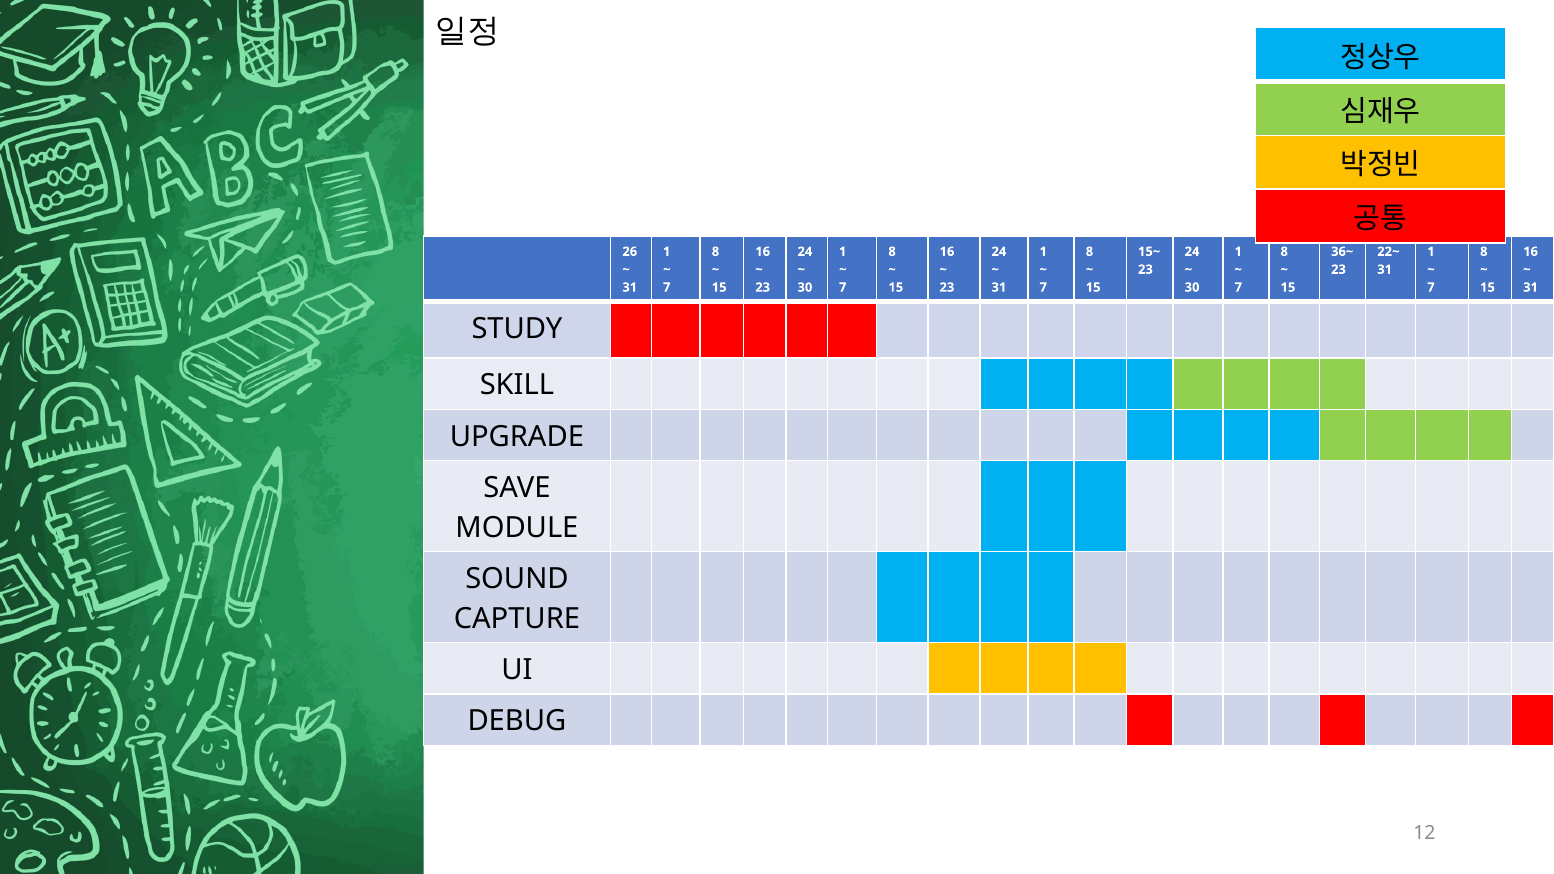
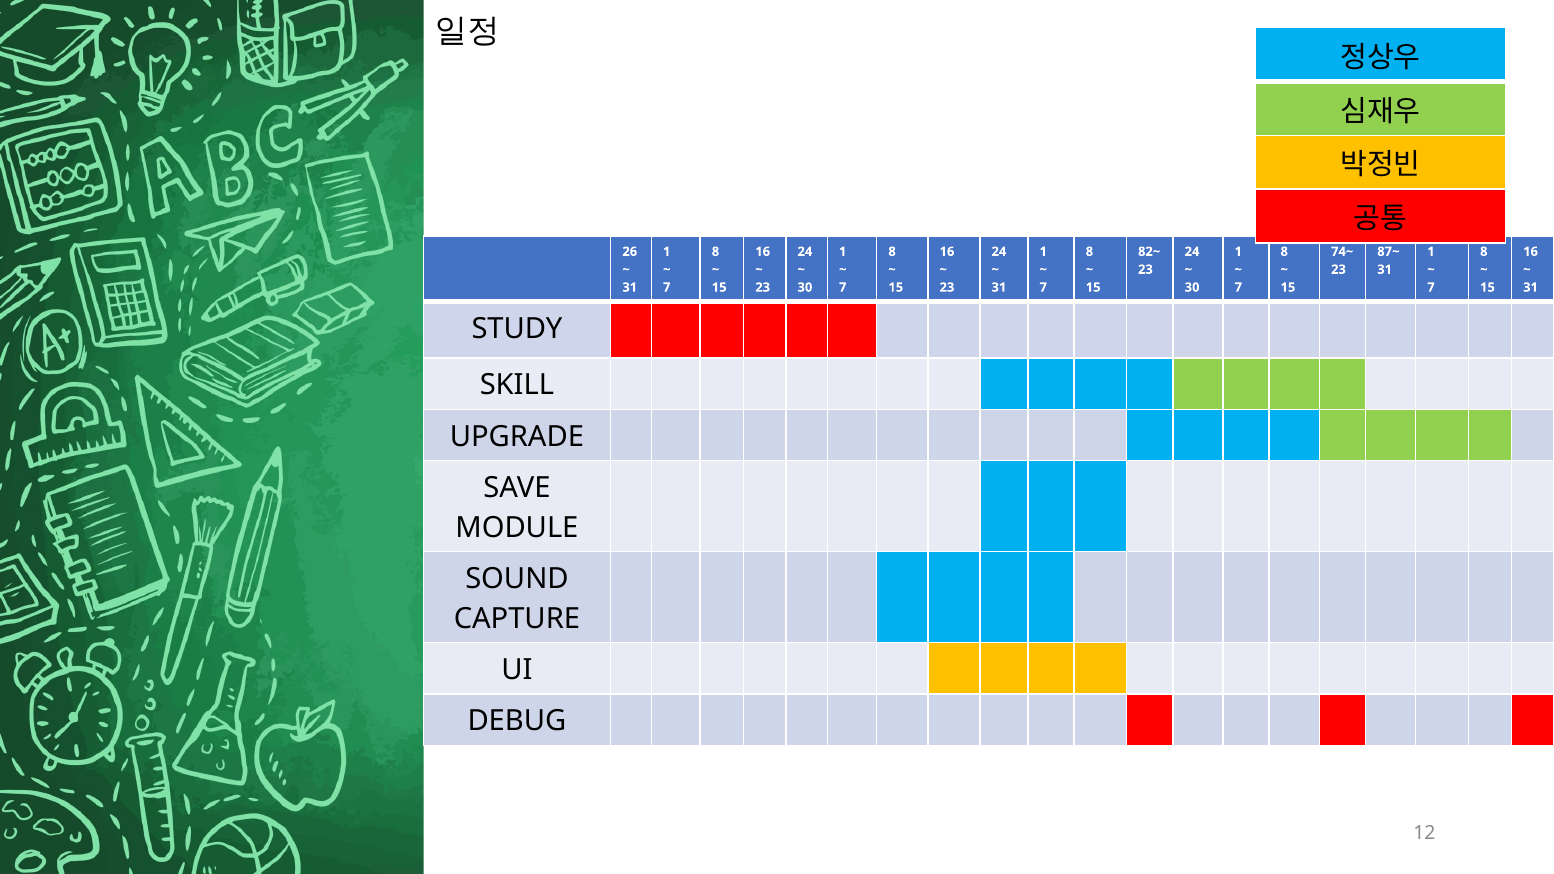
15~: 15~ -> 82~
36~: 36~ -> 74~
22~: 22~ -> 87~
